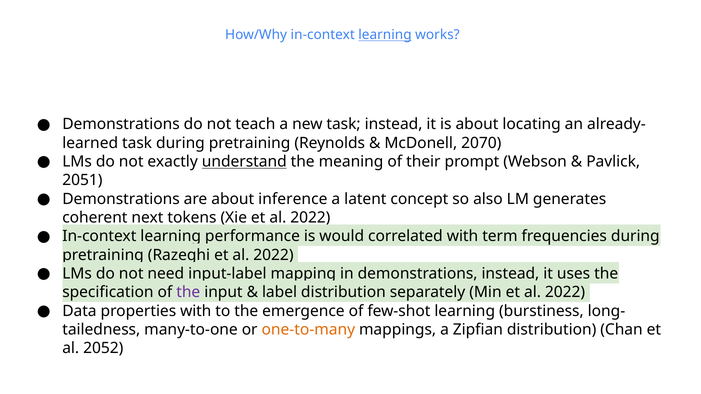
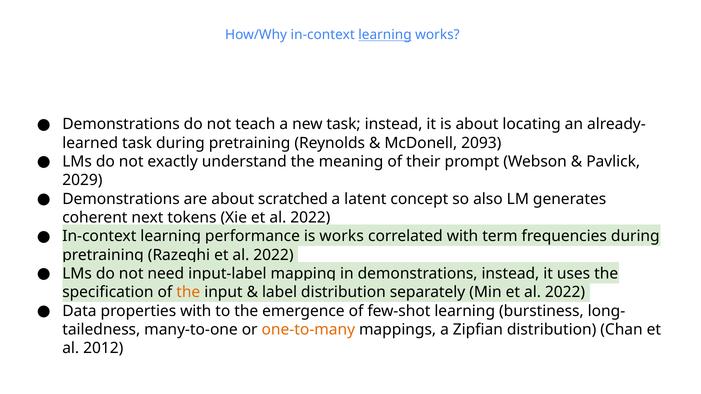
2070: 2070 -> 2093
understand underline: present -> none
2051: 2051 -> 2029
inference: inference -> scratched
is would: would -> works
the at (188, 292) colour: purple -> orange
2052: 2052 -> 2012
